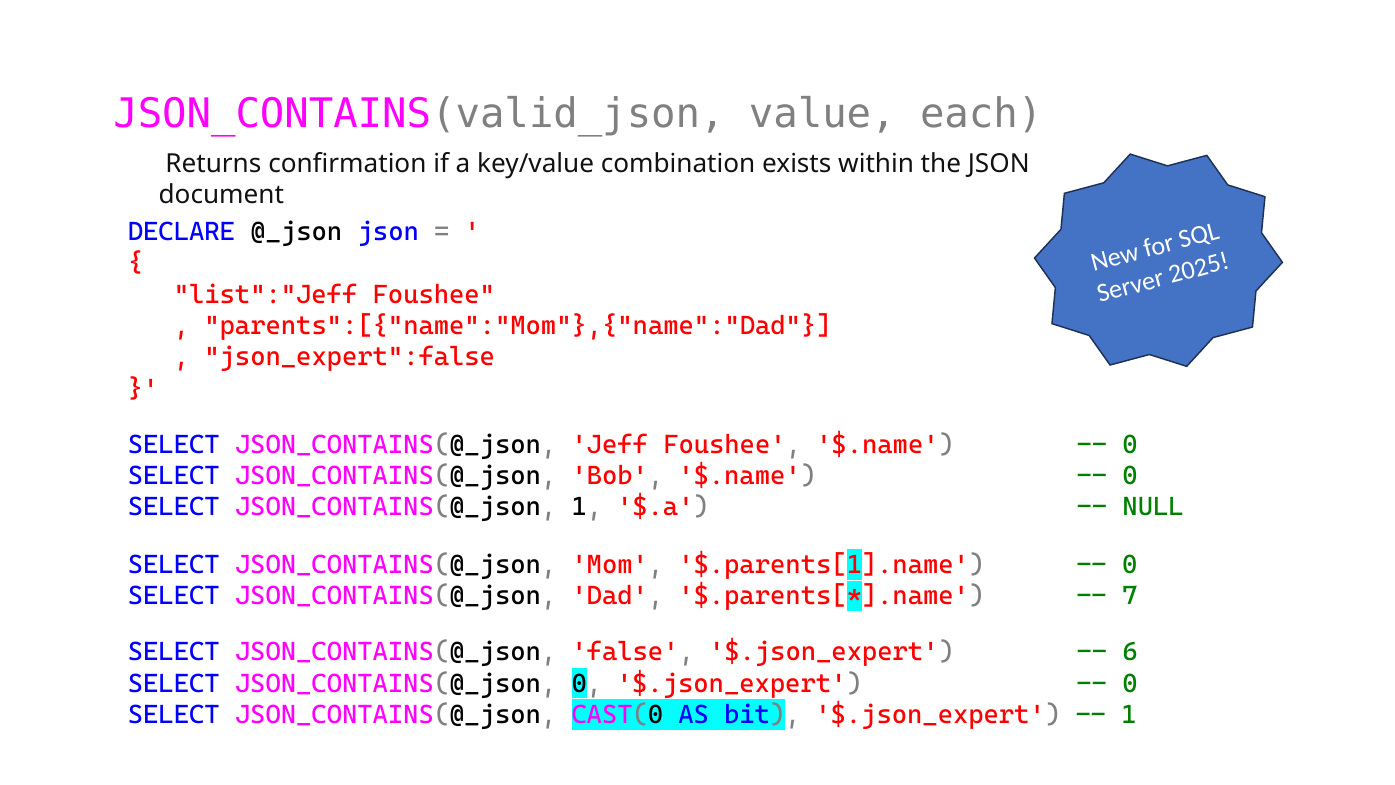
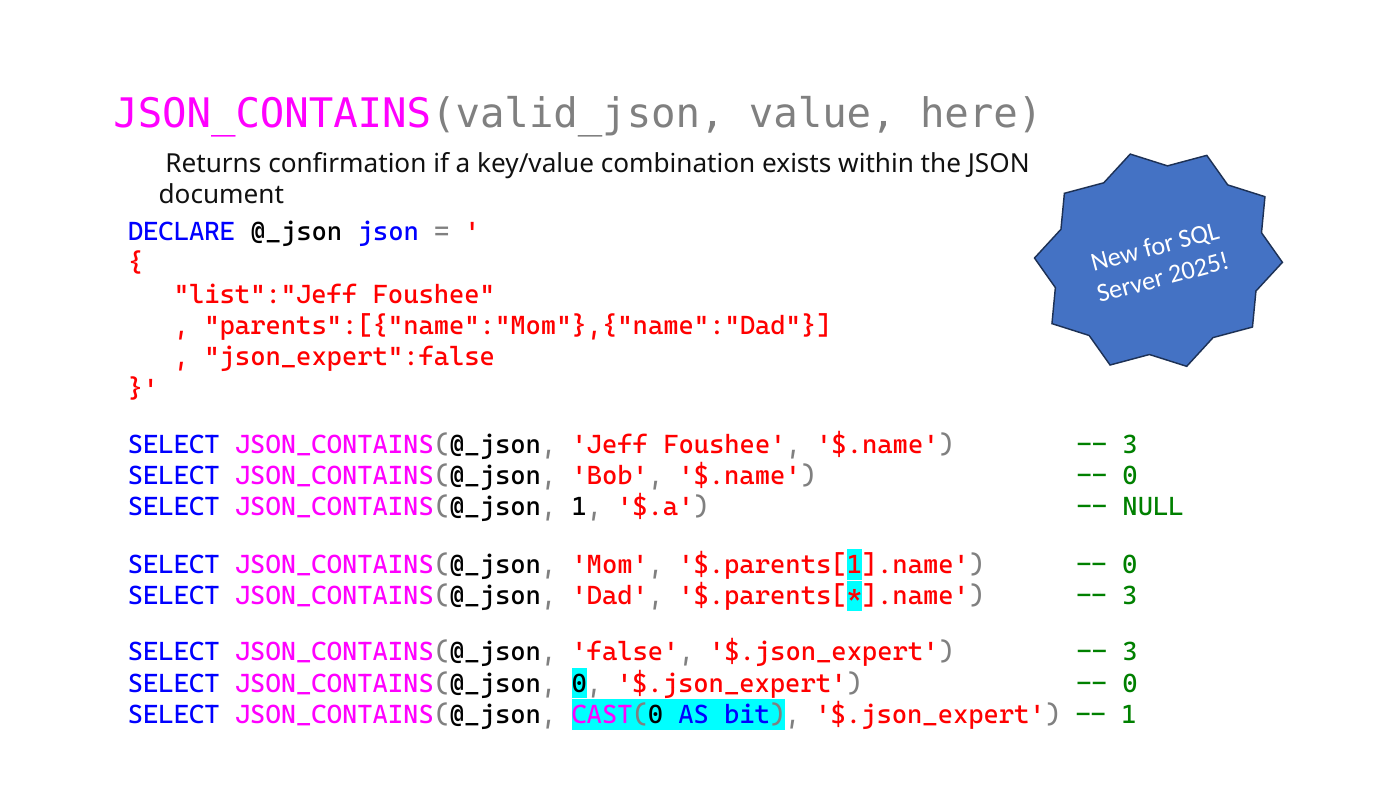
each: each -> here
0 at (1130, 444): 0 -> 3
7 at (1130, 596): 7 -> 3
6 at (1130, 652): 6 -> 3
